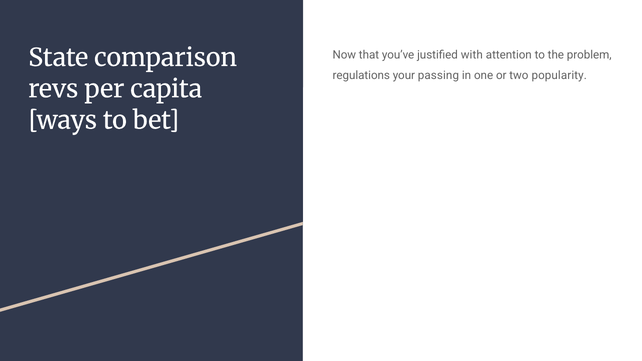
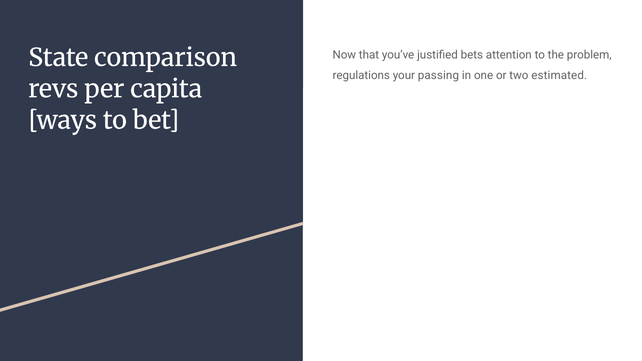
with: with -> bets
popularity: popularity -> estimated
